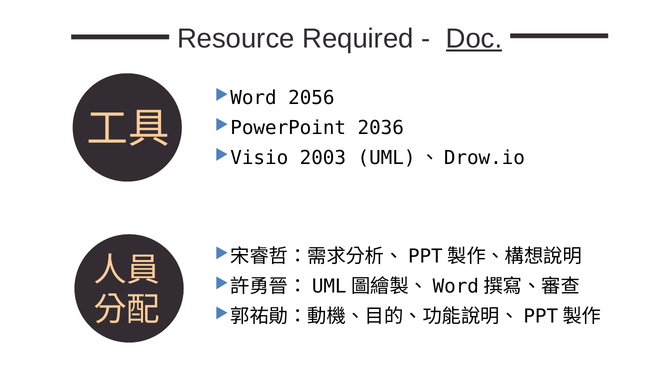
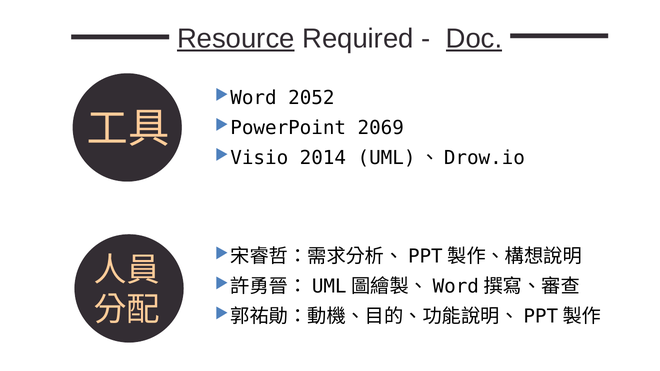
Resource underline: none -> present
2056: 2056 -> 2052
2036: 2036 -> 2069
2003: 2003 -> 2014
